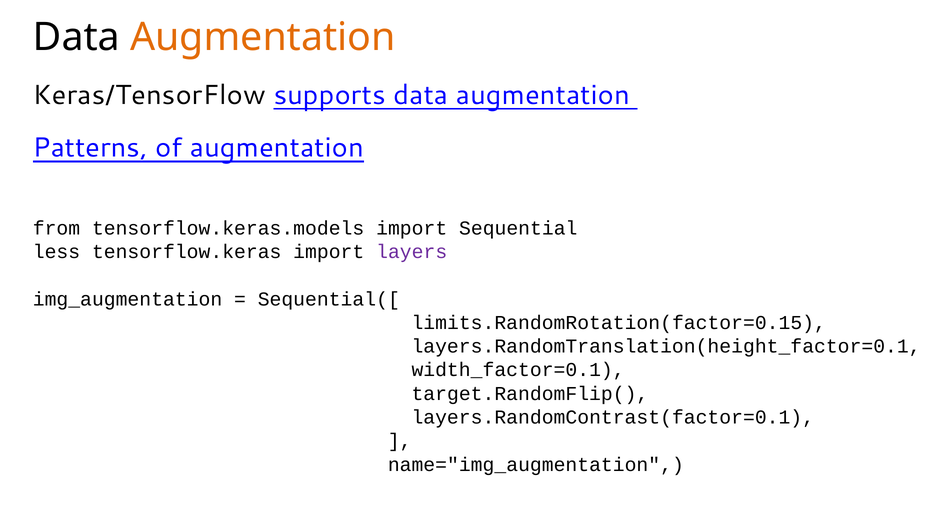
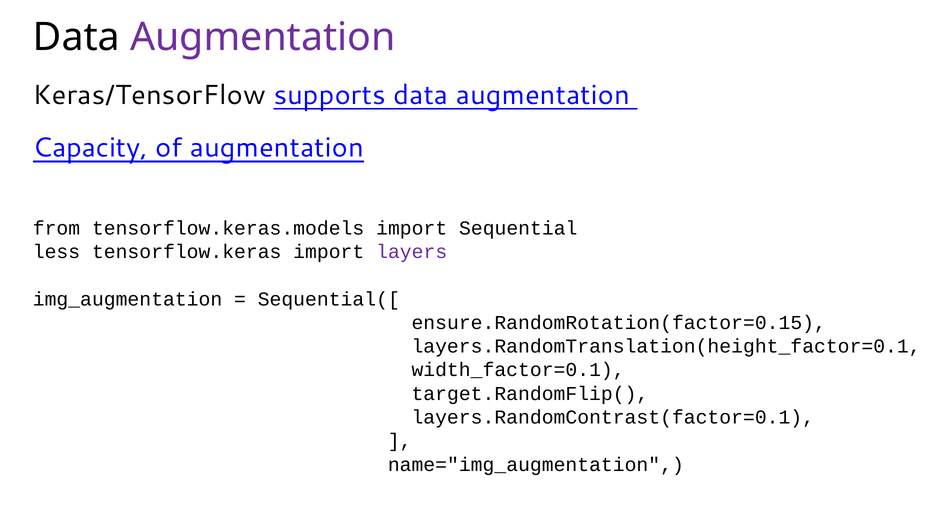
Augmentation at (263, 37) colour: orange -> purple
Patterns: Patterns -> Capacity
limits.RandomRotation(factor=0.15: limits.RandomRotation(factor=0.15 -> ensure.RandomRotation(factor=0.15
